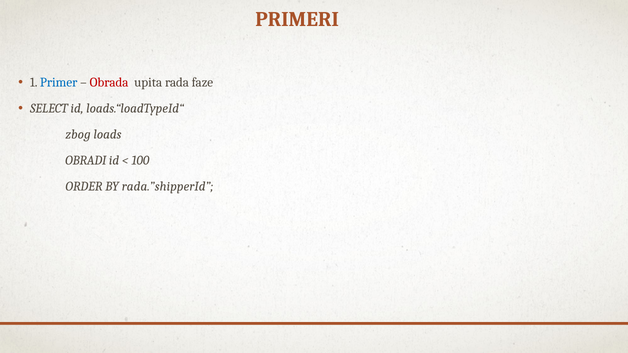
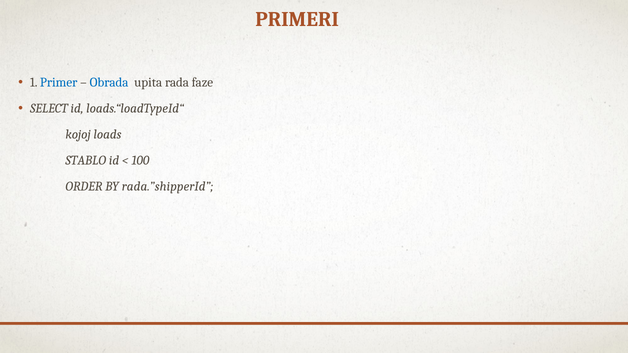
Obrada colour: red -> blue
zbog: zbog -> kojoj
OBRADI: OBRADI -> STABLO
